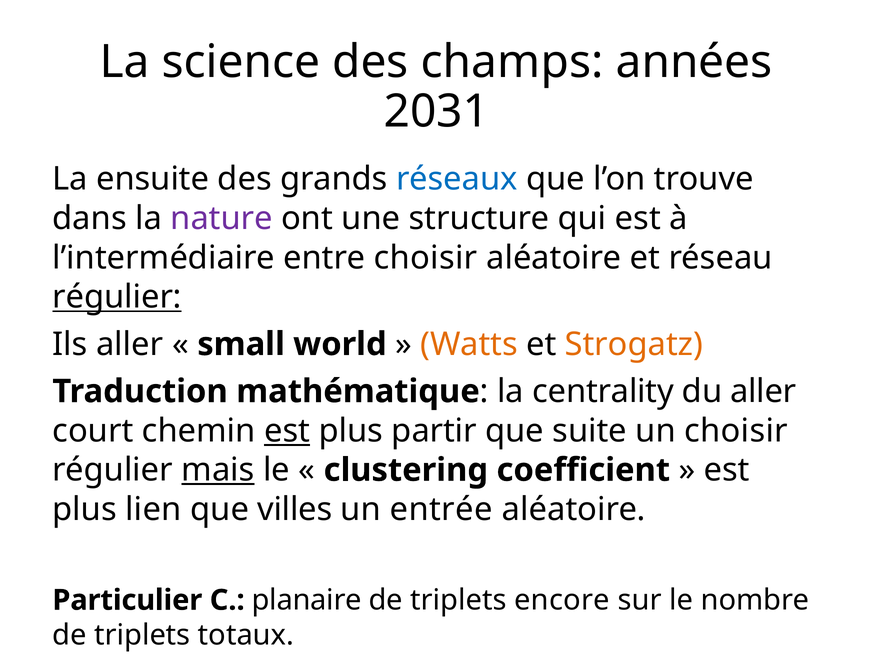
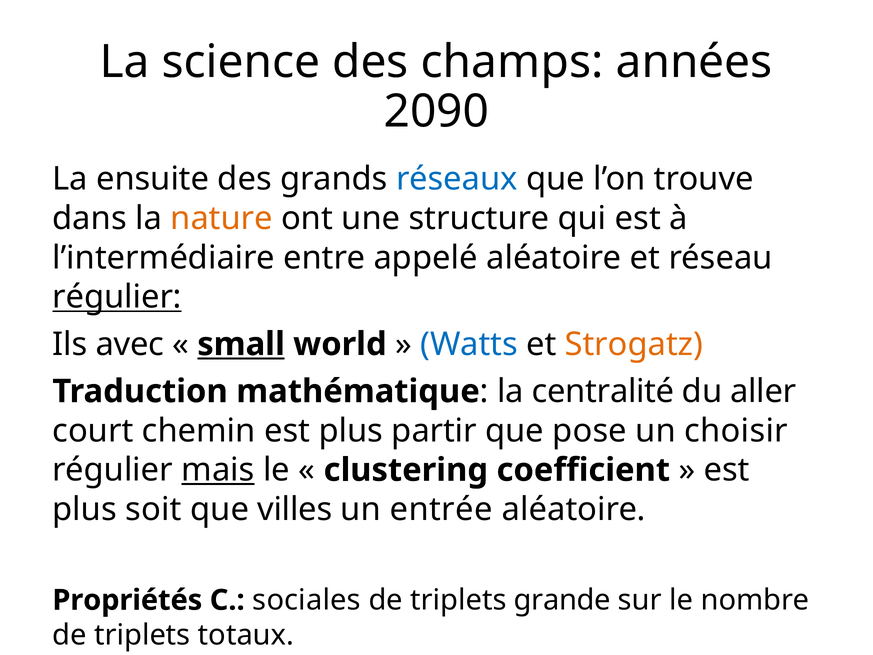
2031: 2031 -> 2090
nature colour: purple -> orange
entre choisir: choisir -> appelé
Ils aller: aller -> avec
small underline: none -> present
Watts colour: orange -> blue
centrality: centrality -> centralité
est at (287, 431) underline: present -> none
suite: suite -> pose
lien: lien -> soit
Particulier: Particulier -> Propriétés
planaire: planaire -> sociales
encore: encore -> grande
